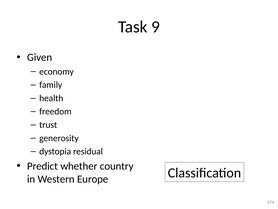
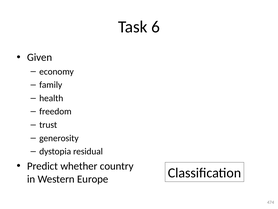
9: 9 -> 6
